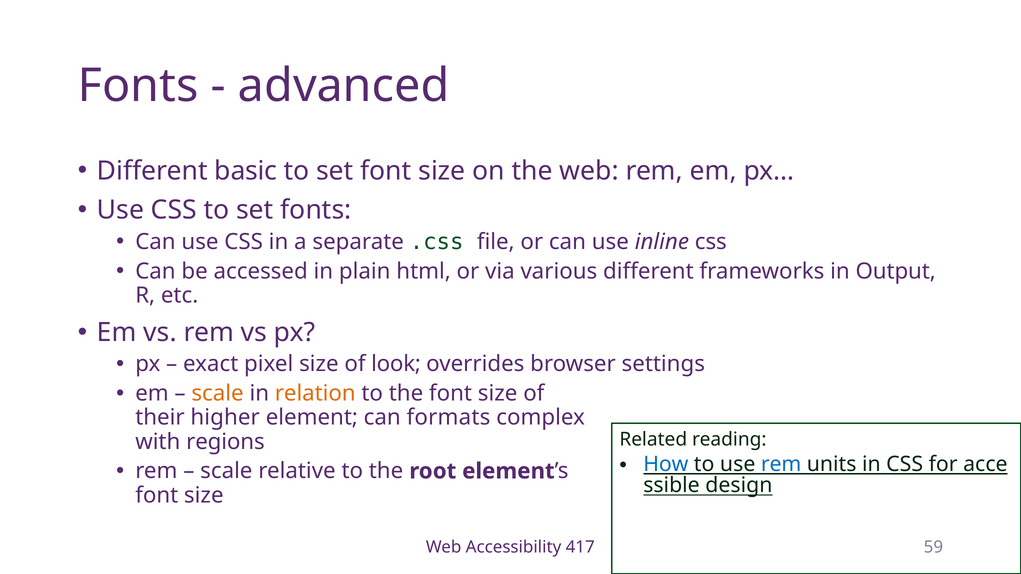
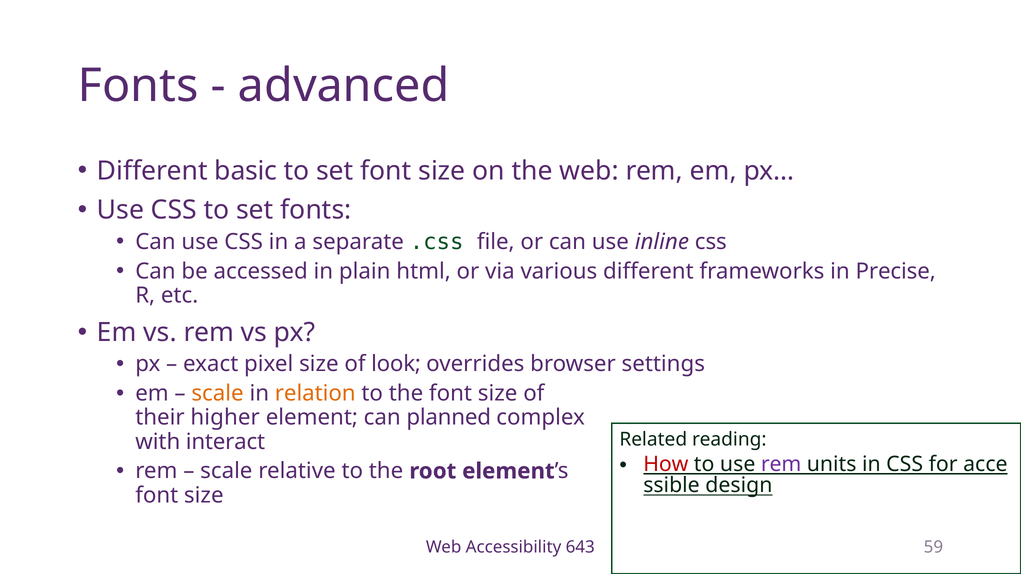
Output: Output -> Precise
formats: formats -> planned
regions: regions -> interact
How colour: blue -> red
rem at (781, 464) colour: blue -> purple
417: 417 -> 643
